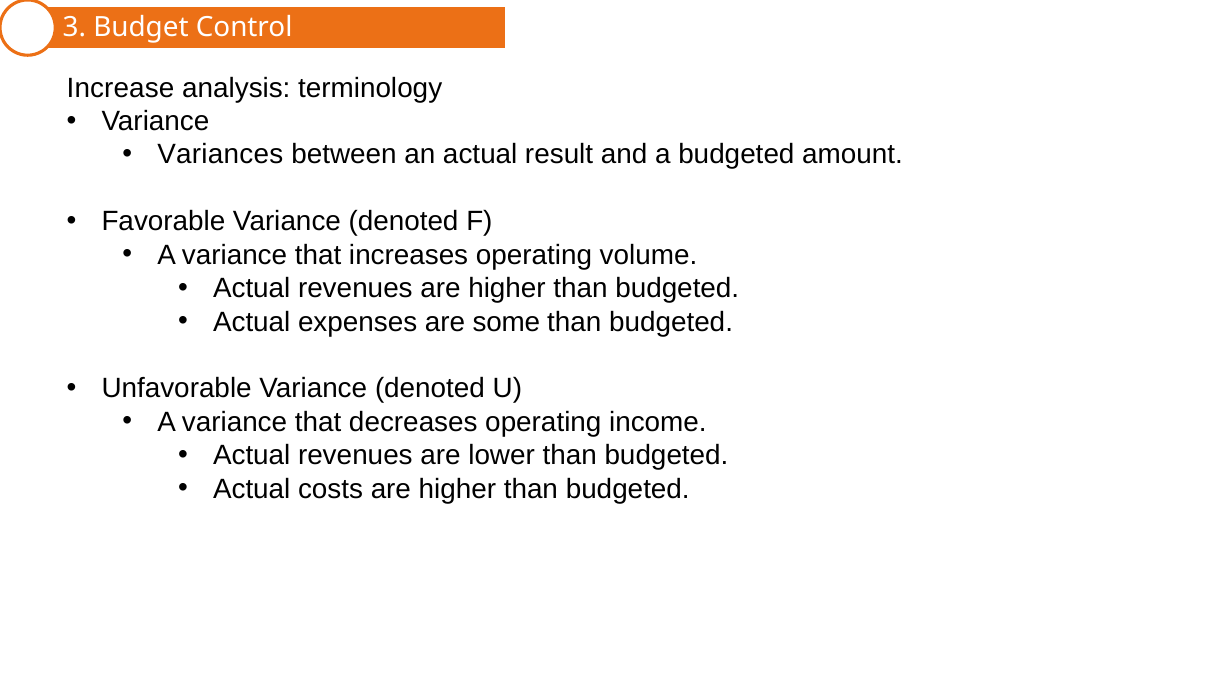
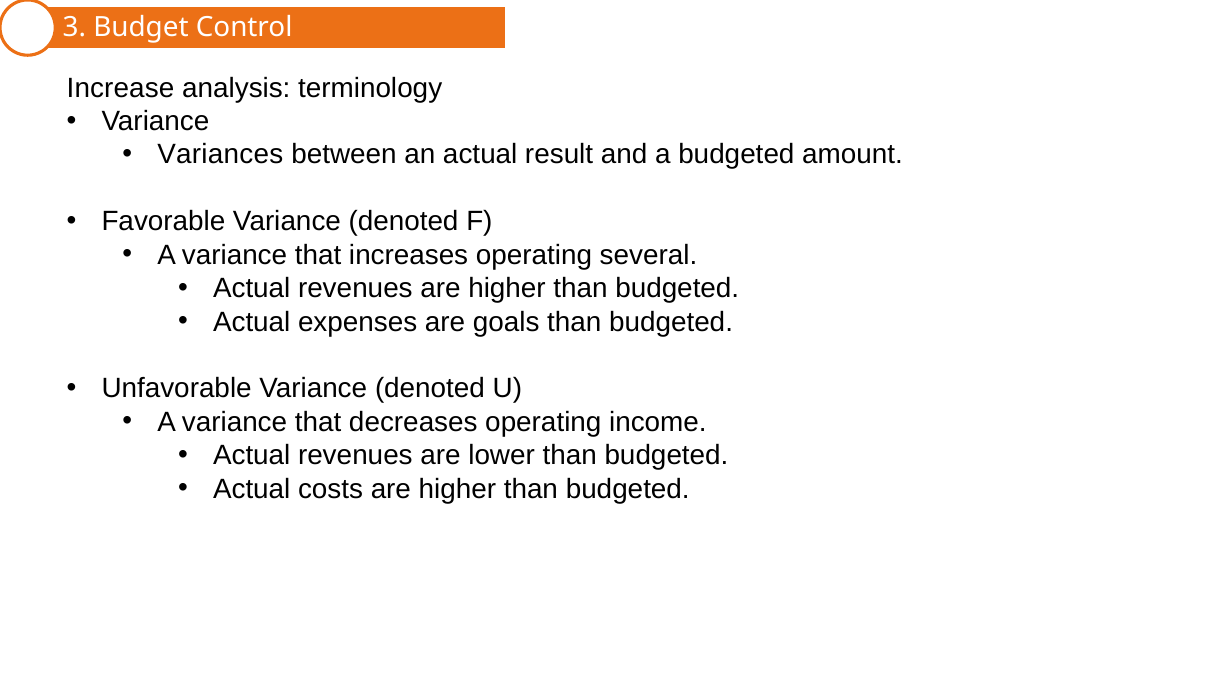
volume: volume -> several
some: some -> goals
